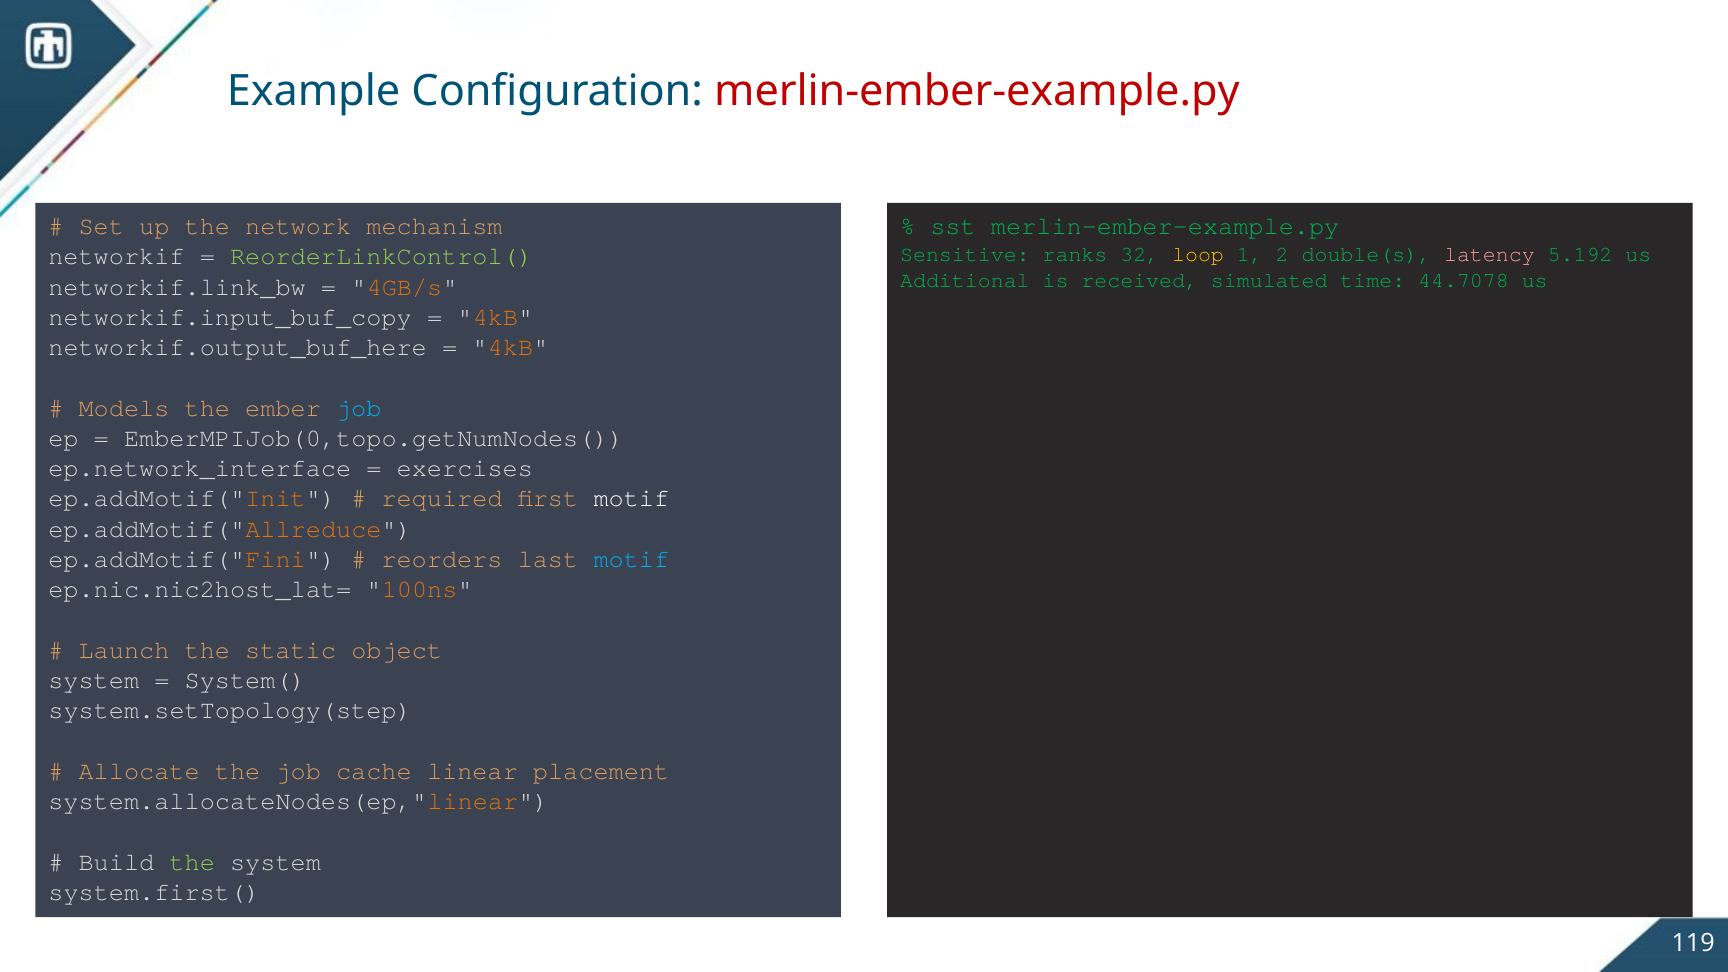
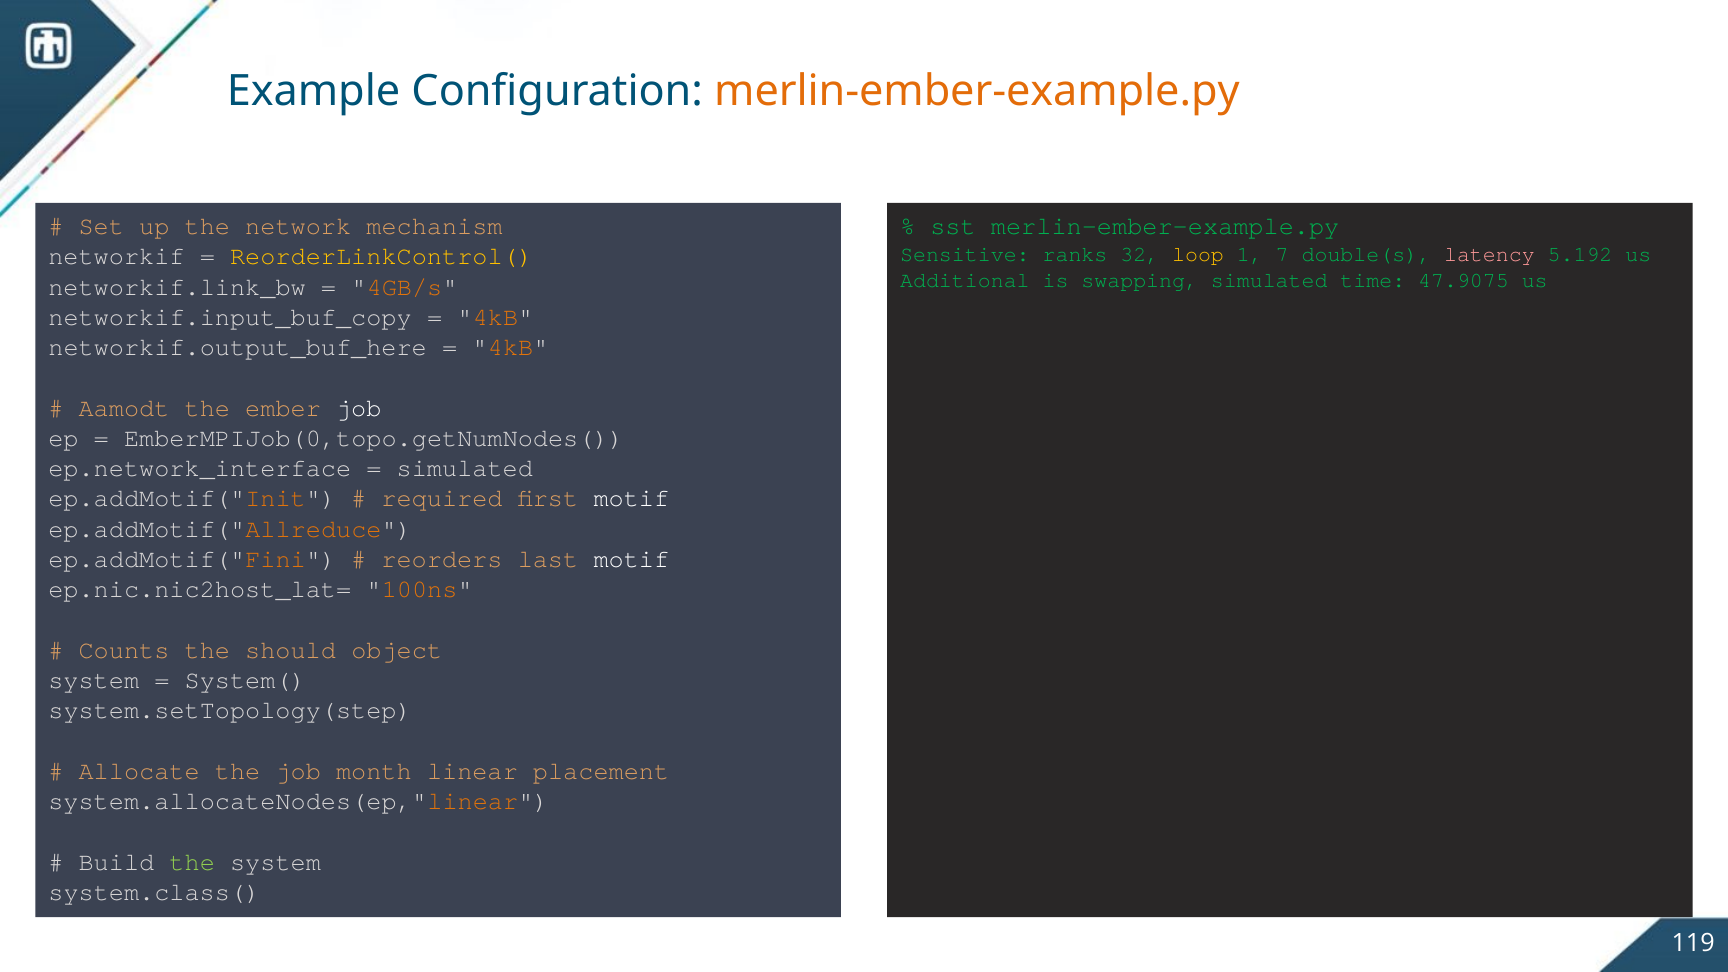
merlin-ember-example.py at (977, 92) colour: red -> orange
2: 2 -> 7
ReorderLinkControl( colour: light green -> yellow
received: received -> swapping
44.7078: 44.7078 -> 47.9075
Models: Models -> Aamodt
job at (359, 408) colour: light blue -> white
exercises at (465, 468): exercises -> simulated
motif at (631, 559) colour: light blue -> white
Launch: Launch -> Counts
static: static -> should
cache: cache -> month
system.first(: system.first( -> system.class(
